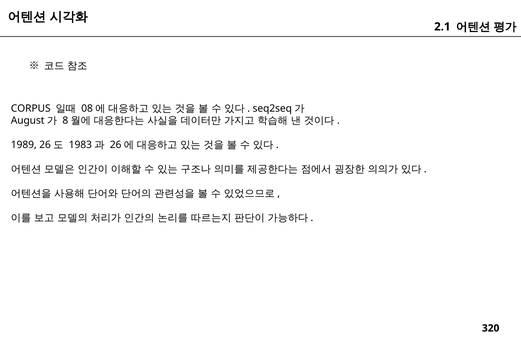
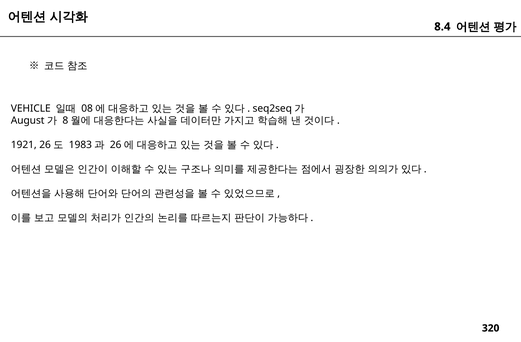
2.1: 2.1 -> 8.4
CORPUS: CORPUS -> VEHICLE
1989: 1989 -> 1921
